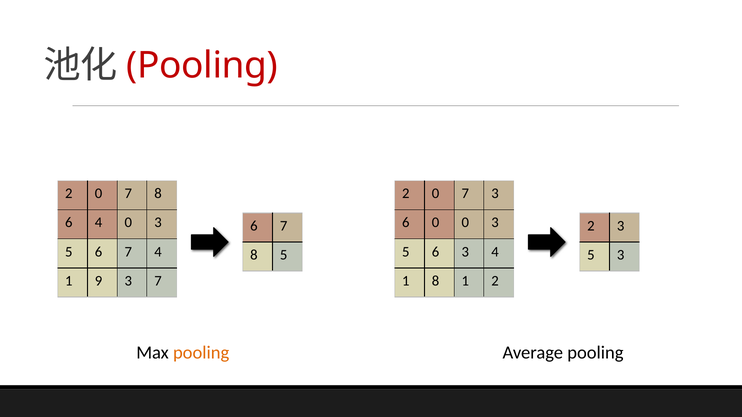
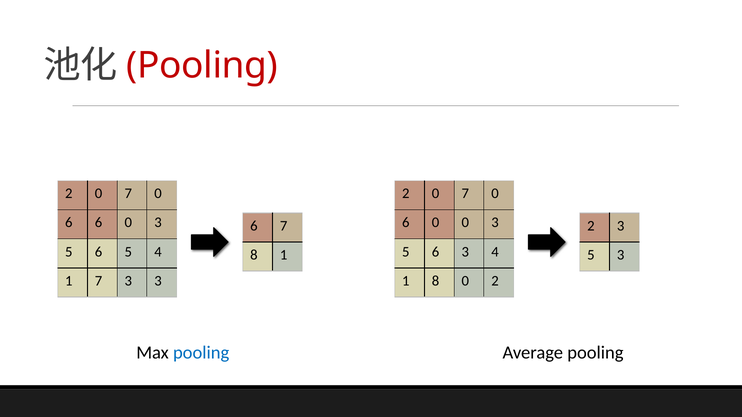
8 at (158, 194): 8 -> 0
3 at (495, 194): 3 -> 0
6 4: 4 -> 6
5 6 7: 7 -> 5
8 5: 5 -> 1
1 9: 9 -> 7
3 7: 7 -> 3
8 1: 1 -> 0
pooling at (201, 353) colour: orange -> blue
